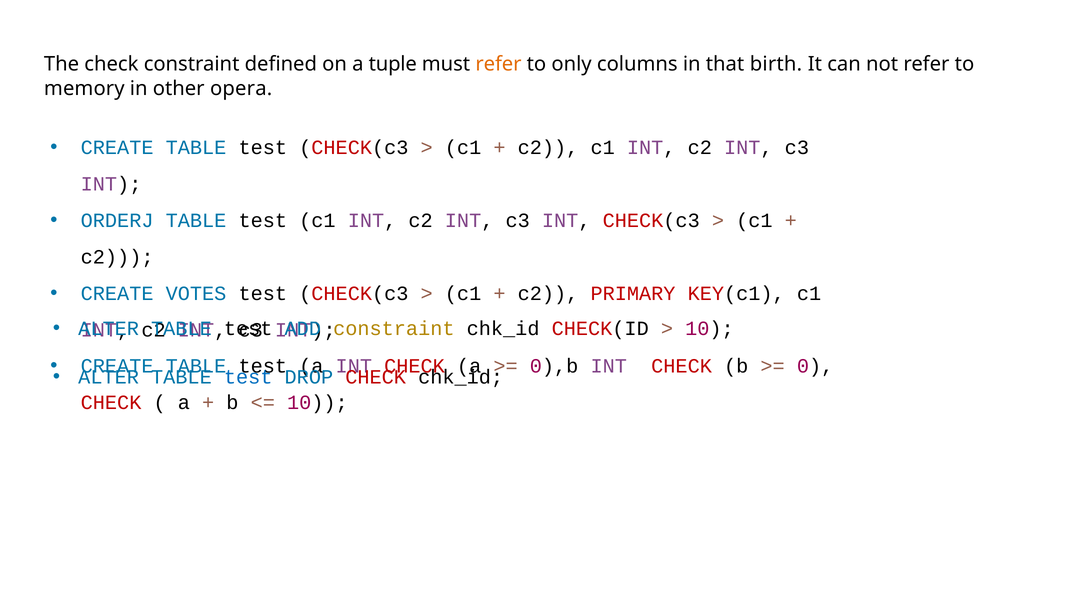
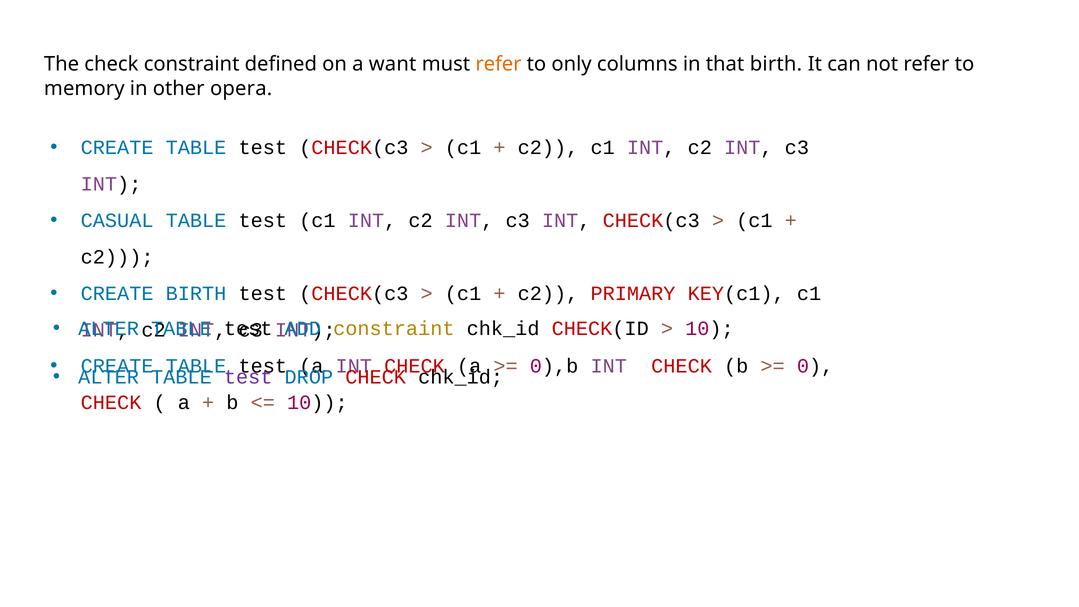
tuple: tuple -> want
ORDERJ: ORDERJ -> CASUAL
CREATE VOTES: VOTES -> BIRTH
test at (248, 377) colour: blue -> purple
